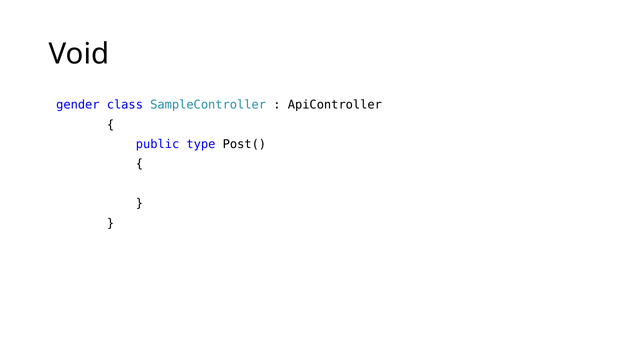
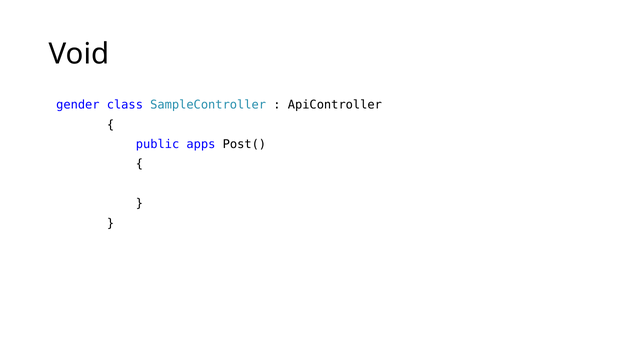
type: type -> apps
